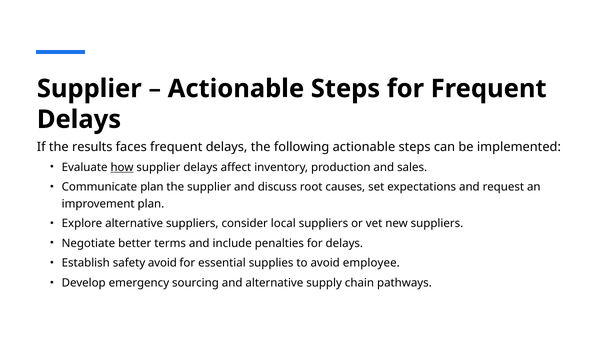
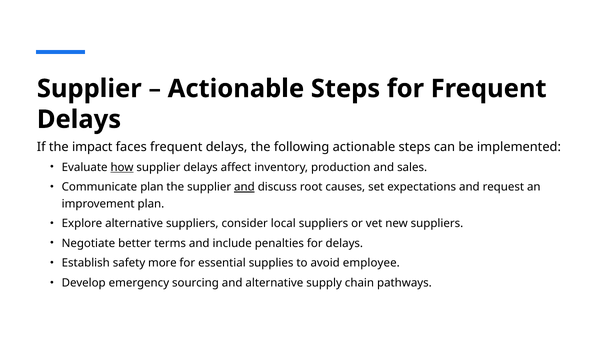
results: results -> impact
and at (244, 187) underline: none -> present
safety avoid: avoid -> more
